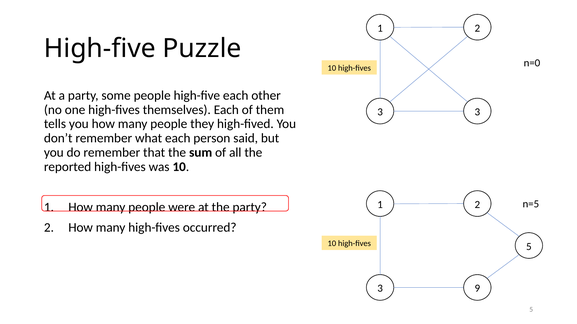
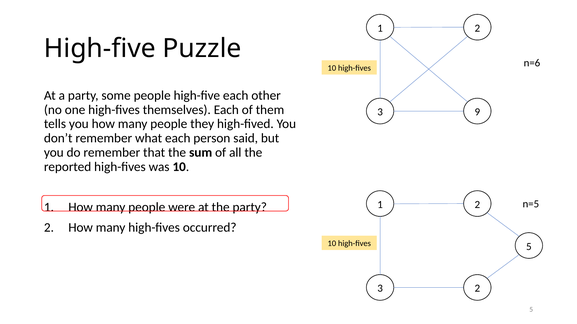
n=0: n=0 -> n=6
3 3: 3 -> 9
3 9: 9 -> 2
